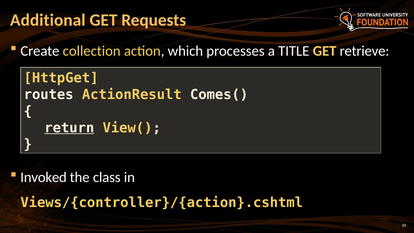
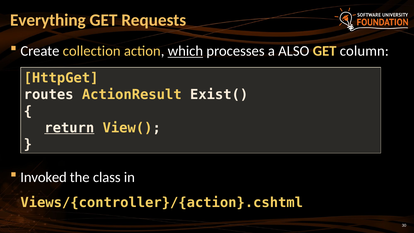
Additional: Additional -> Everything
which underline: none -> present
TITLE: TITLE -> ALSO
retrieve: retrieve -> column
Comes(: Comes( -> Exist(
